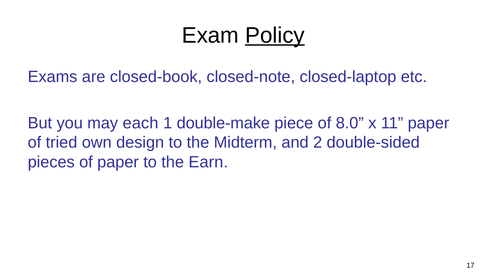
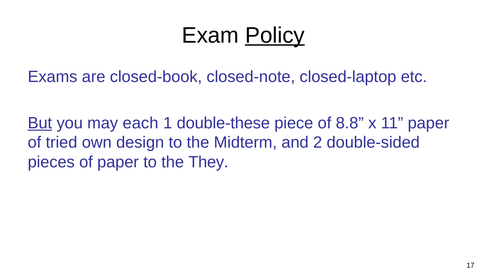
But underline: none -> present
double-make: double-make -> double-these
8.0: 8.0 -> 8.8
Earn: Earn -> They
